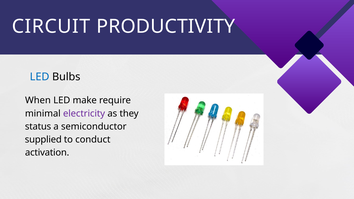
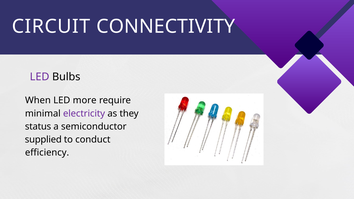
PRODUCTIVITY: PRODUCTIVITY -> CONNECTIVITY
LED at (40, 77) colour: blue -> purple
make: make -> more
activation: activation -> efficiency
